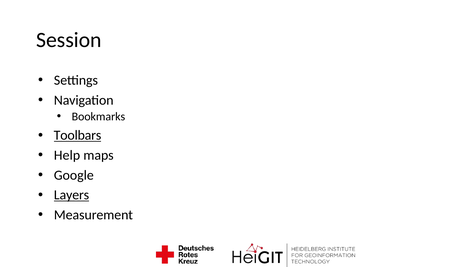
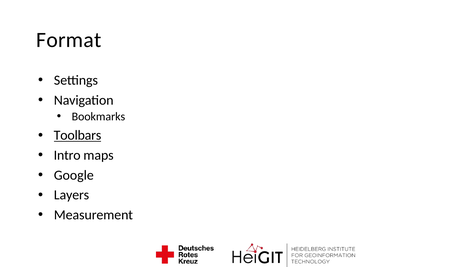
Session: Session -> Format
Help: Help -> Intro
Layers underline: present -> none
